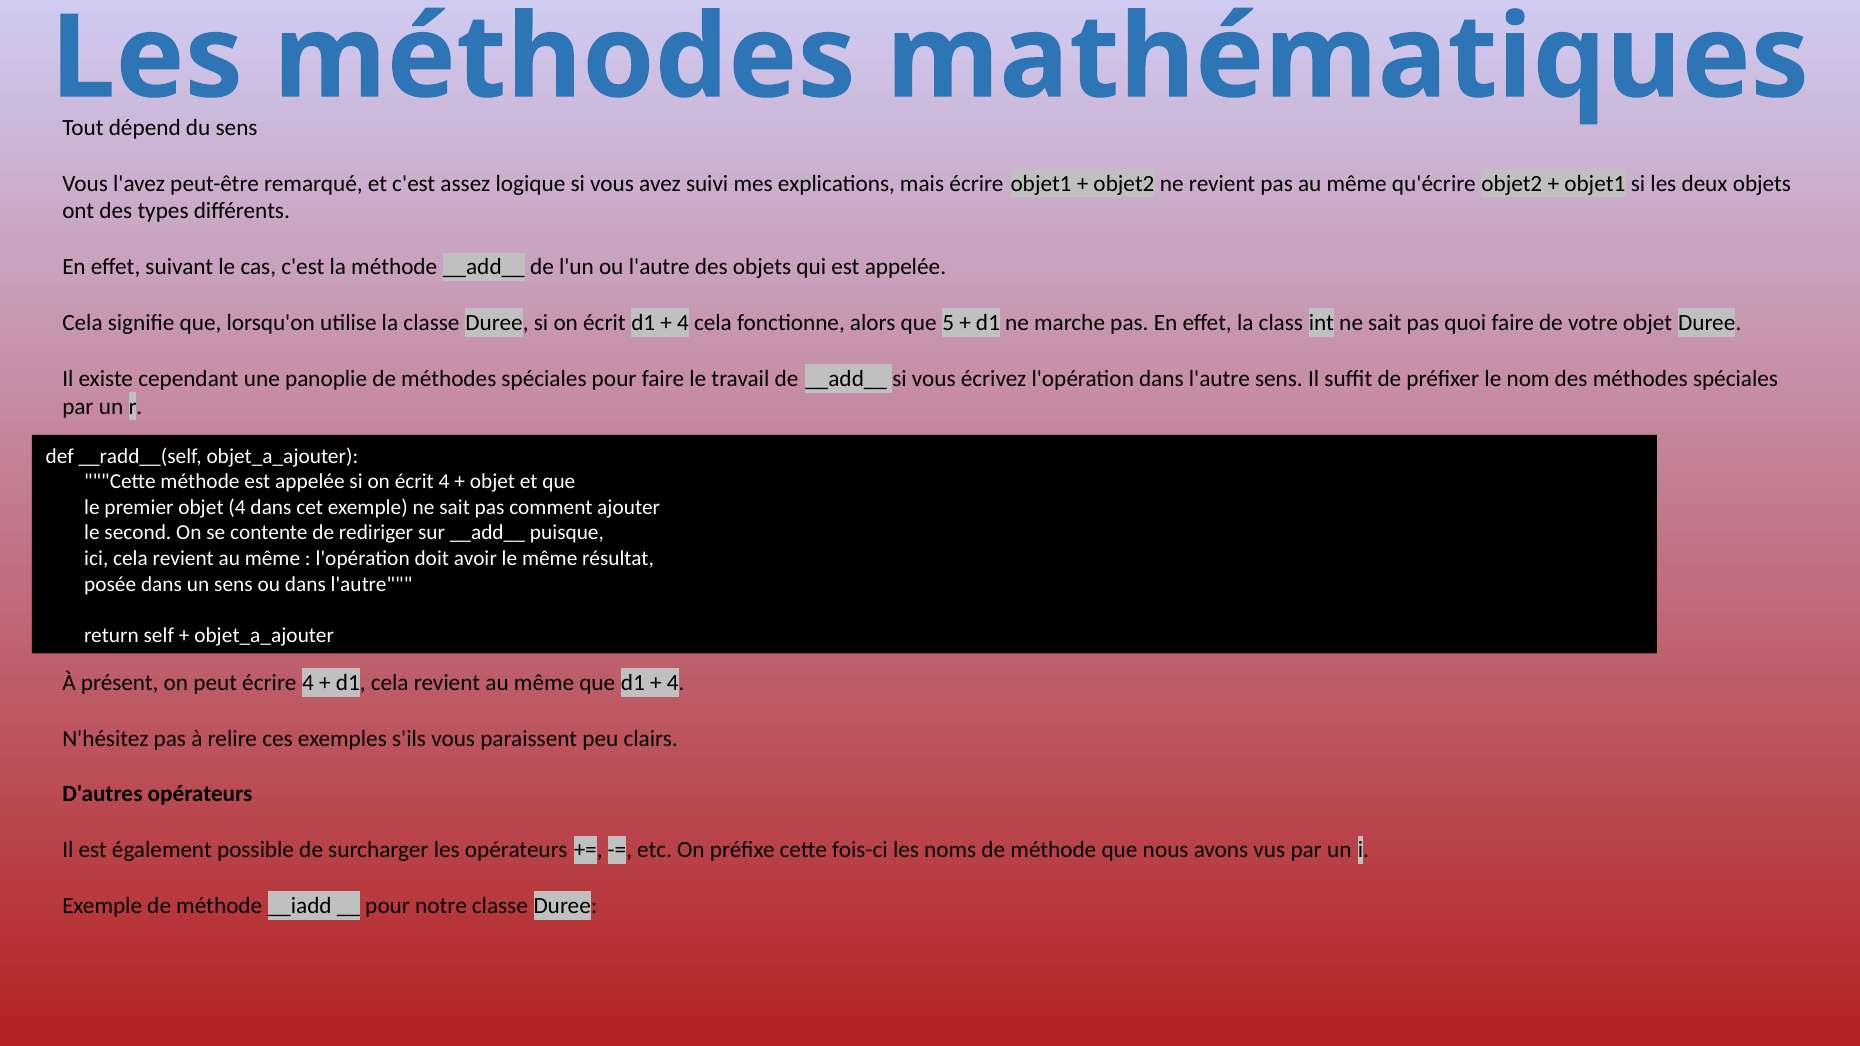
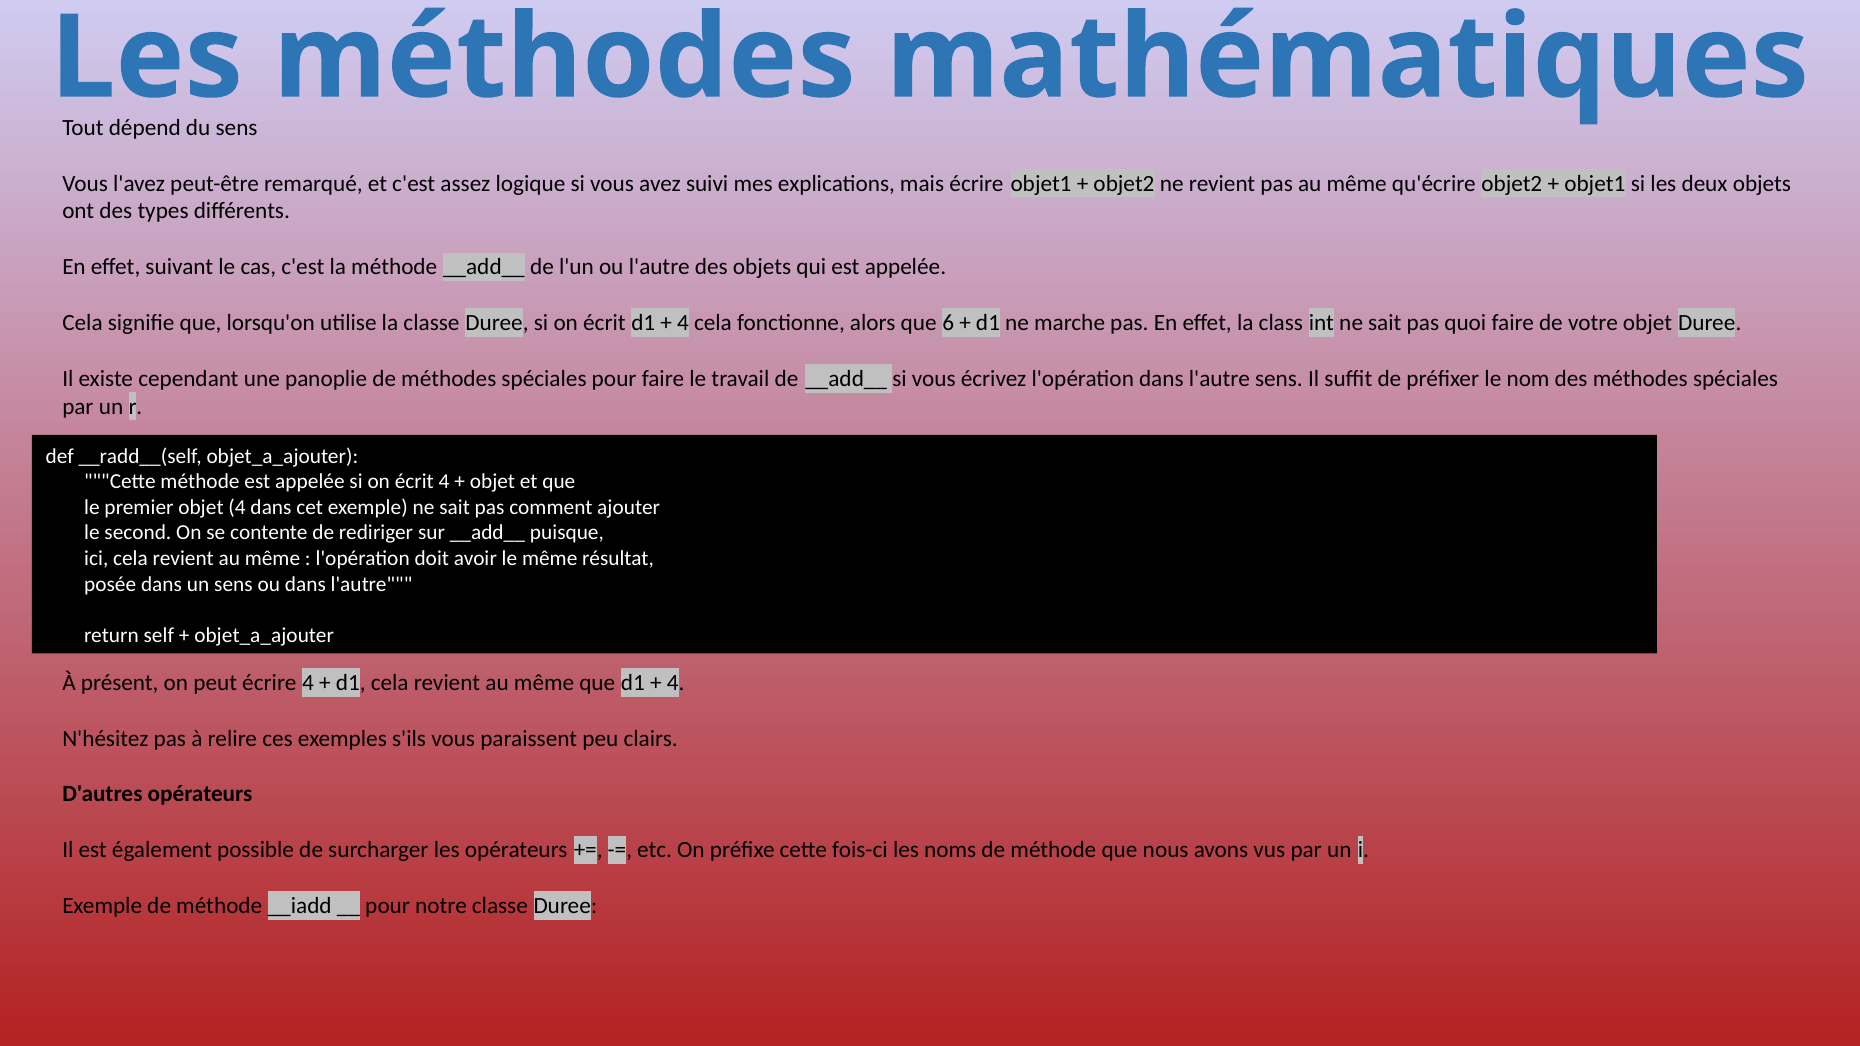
5: 5 -> 6
